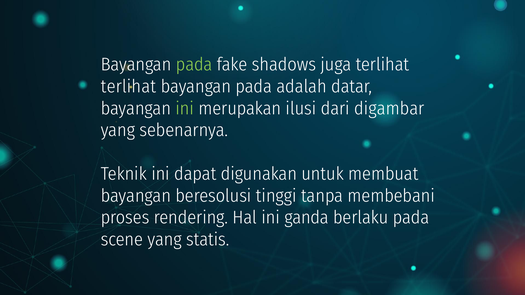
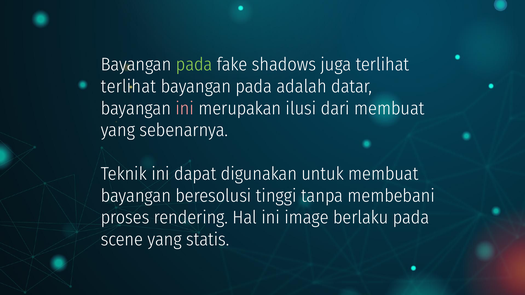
ini at (185, 108) colour: light green -> pink
dari digambar: digambar -> membuat
ganda: ganda -> image
